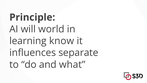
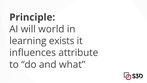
know: know -> exists
separate: separate -> attribute
